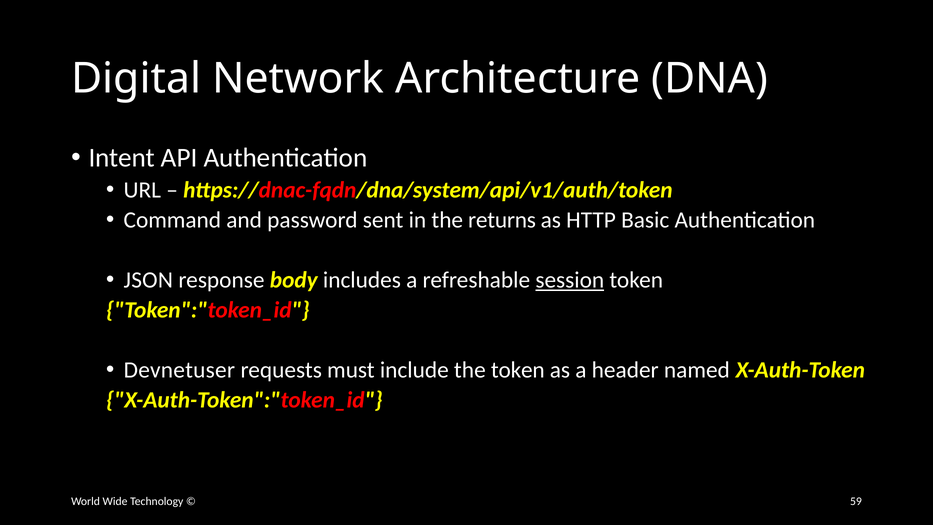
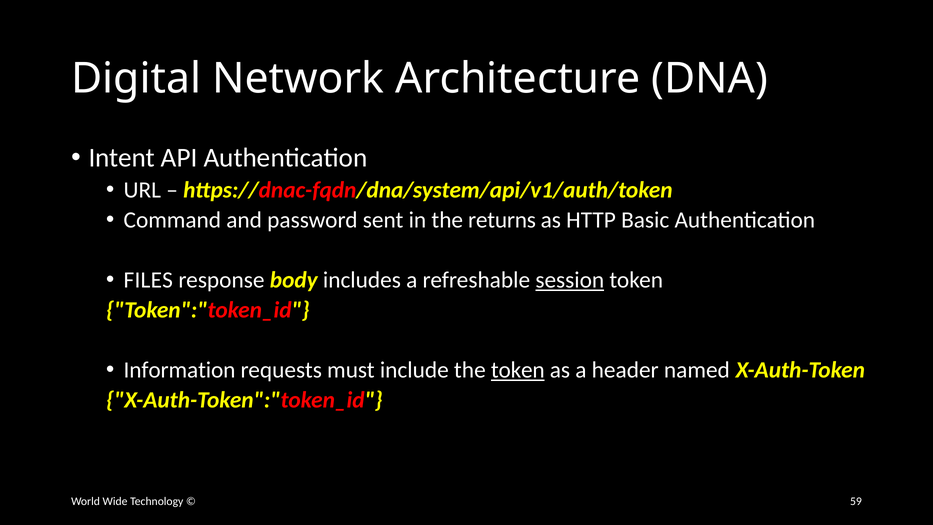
JSON: JSON -> FILES
Devnetuser: Devnetuser -> Information
token at (518, 370) underline: none -> present
